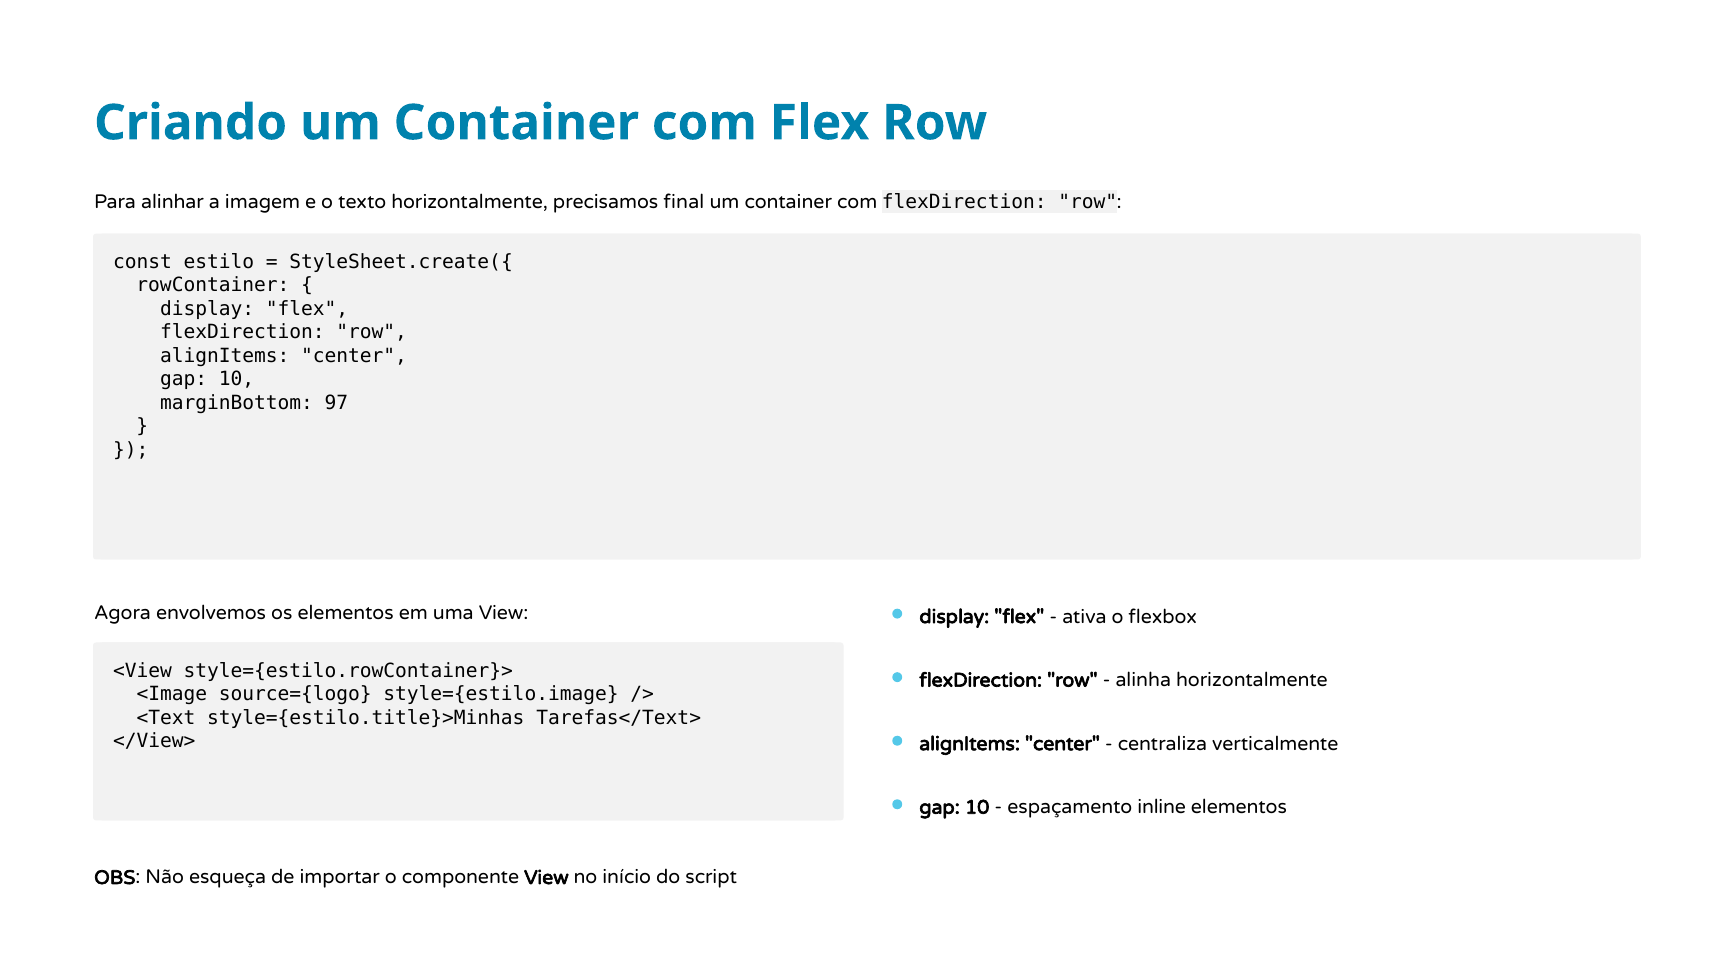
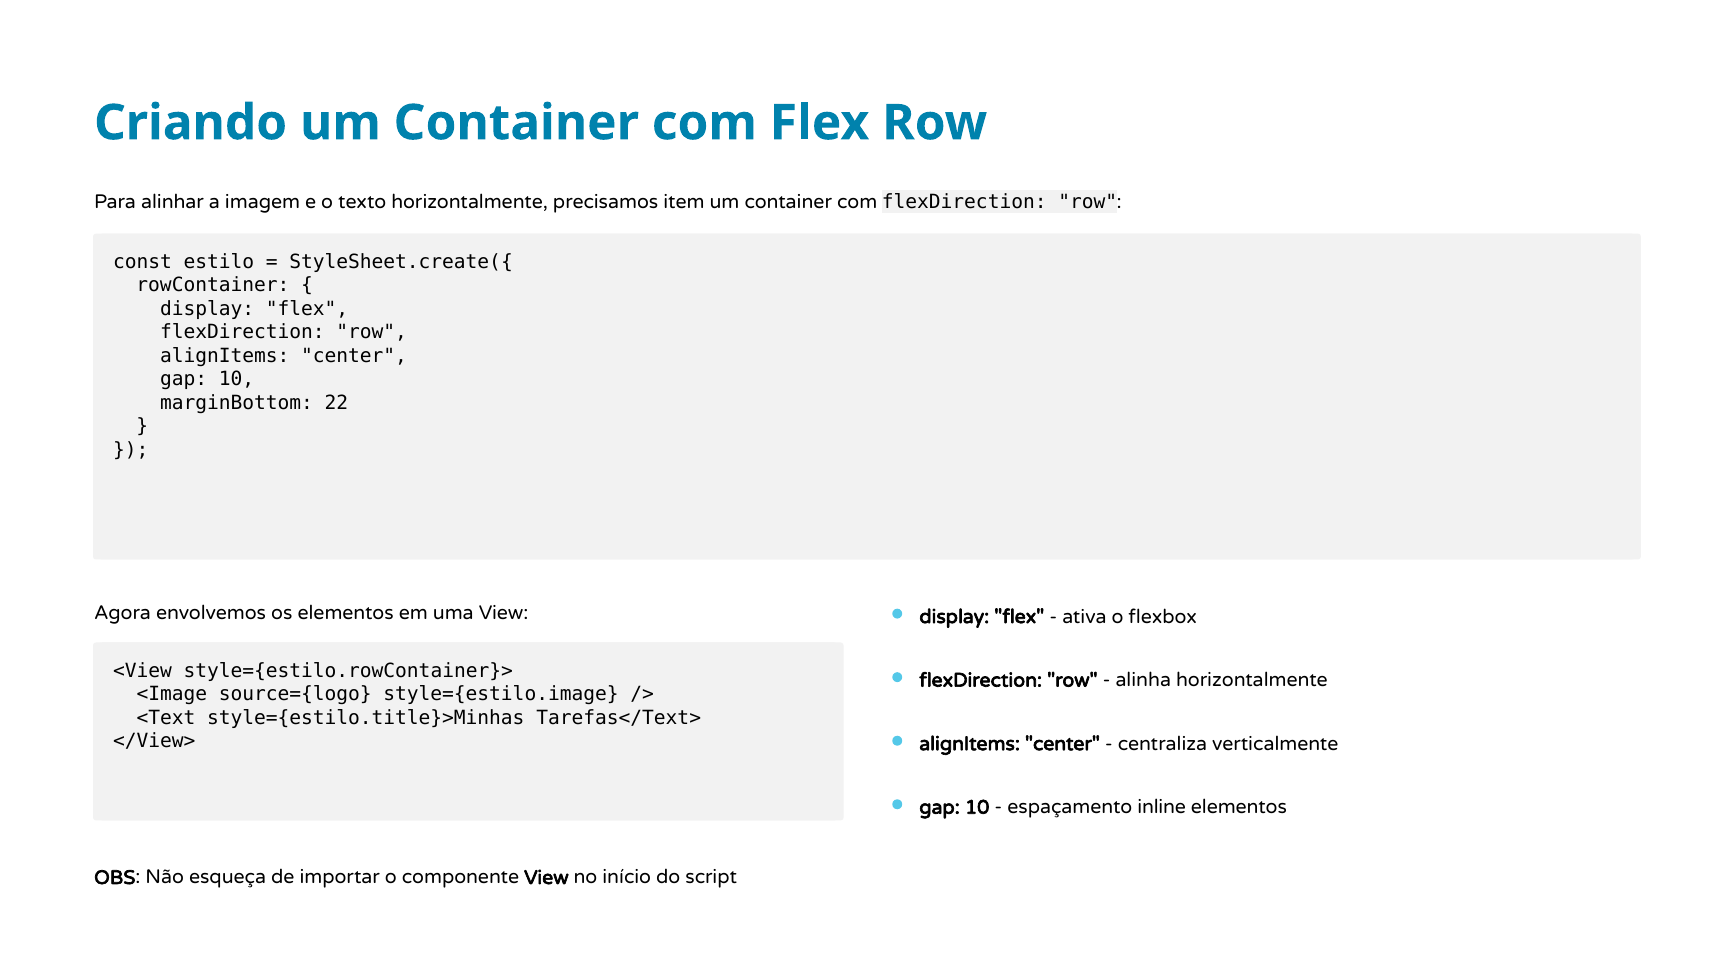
final: final -> item
97: 97 -> 22
